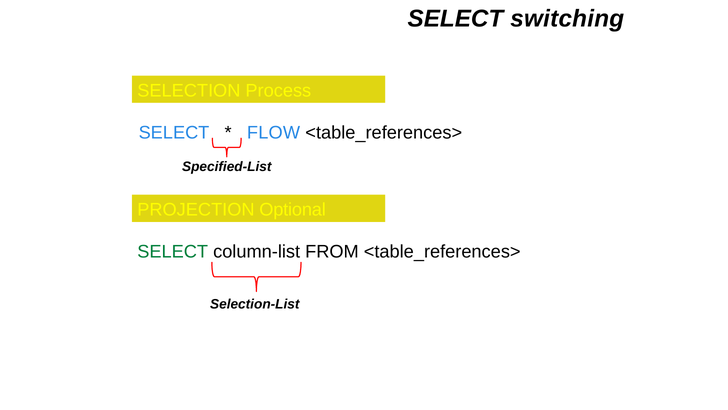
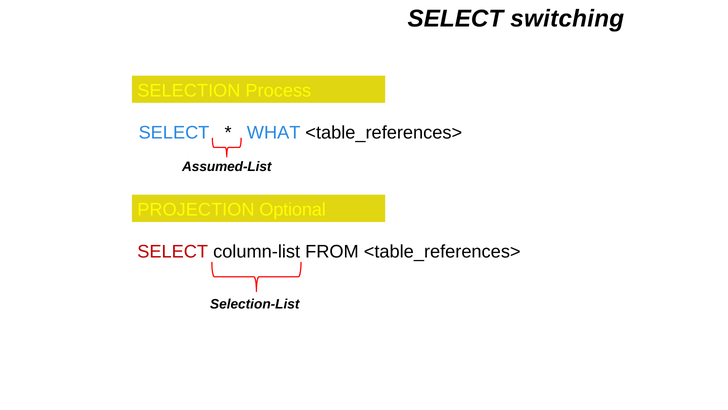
FLOW: FLOW -> WHAT
Specified-List: Specified-List -> Assumed-List
SELECT at (173, 252) colour: green -> red
